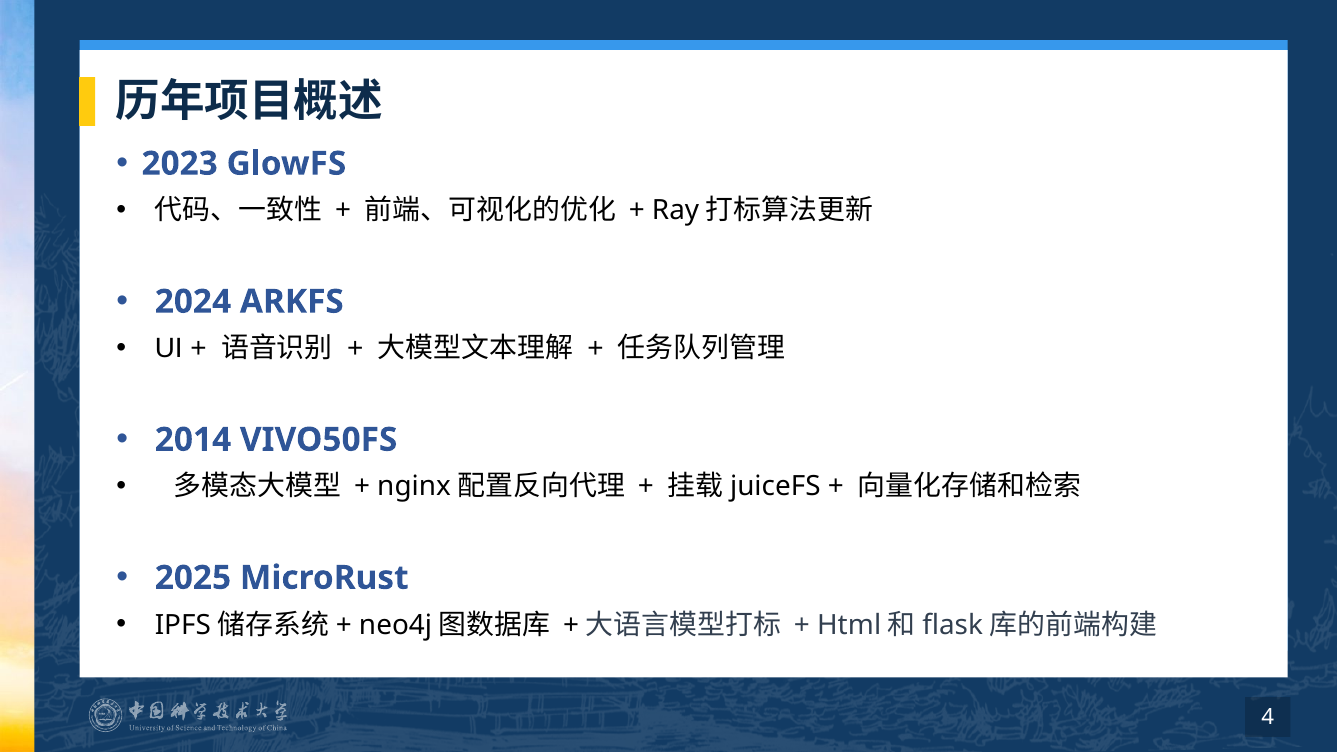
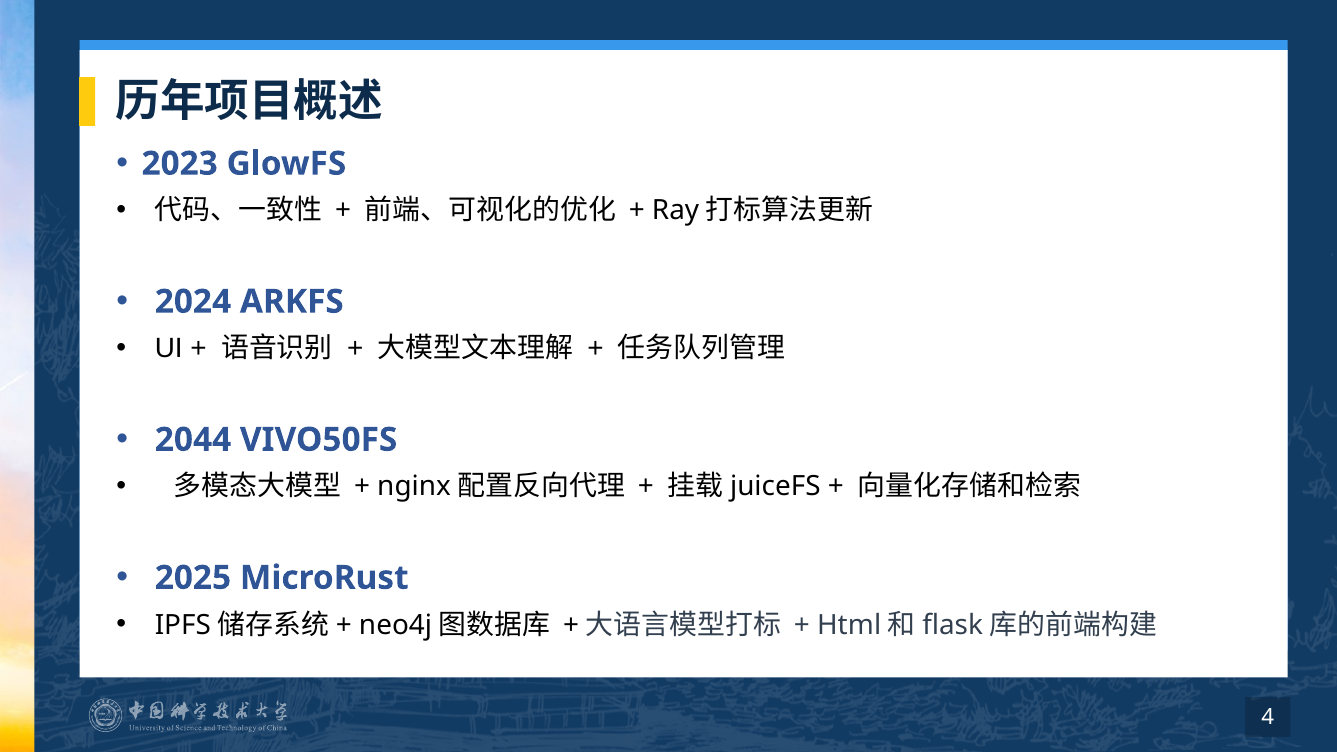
2014: 2014 -> 2044
